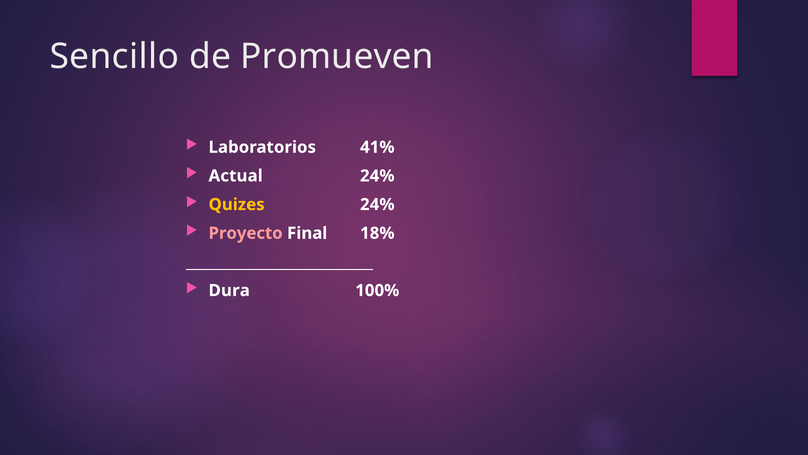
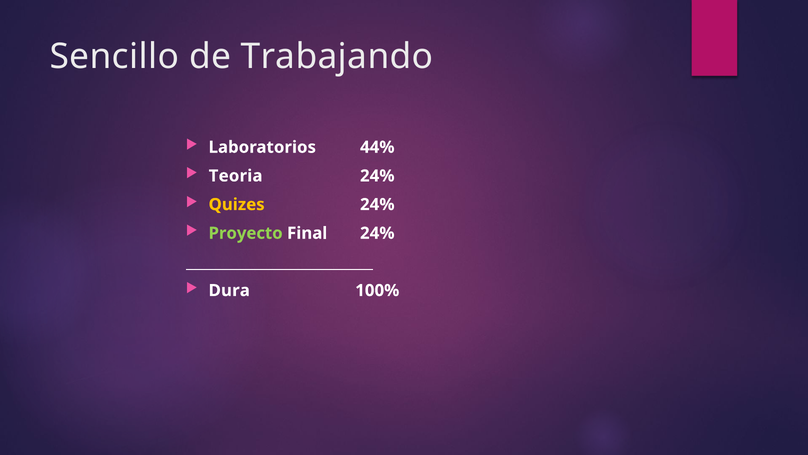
Promueven: Promueven -> Trabajando
41%: 41% -> 44%
Actual: Actual -> Teoria
Proyecto colour: pink -> light green
Final 18%: 18% -> 24%
